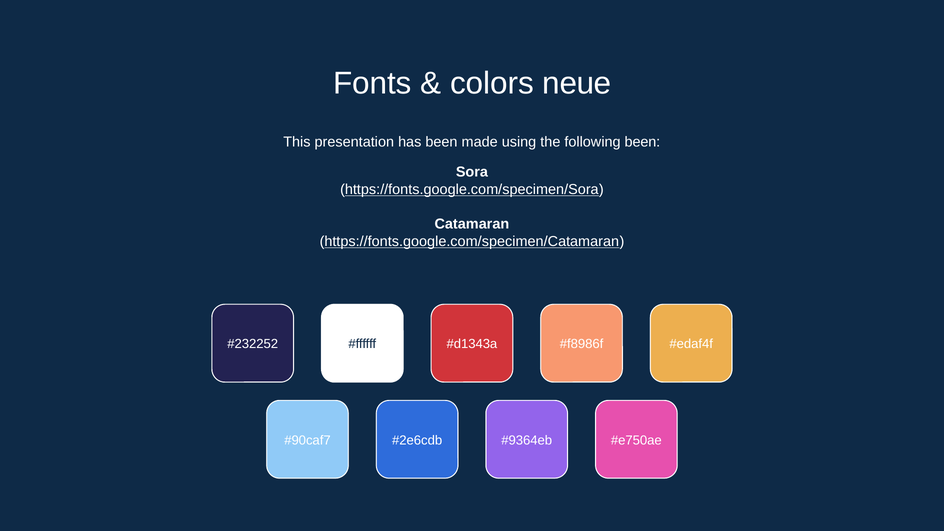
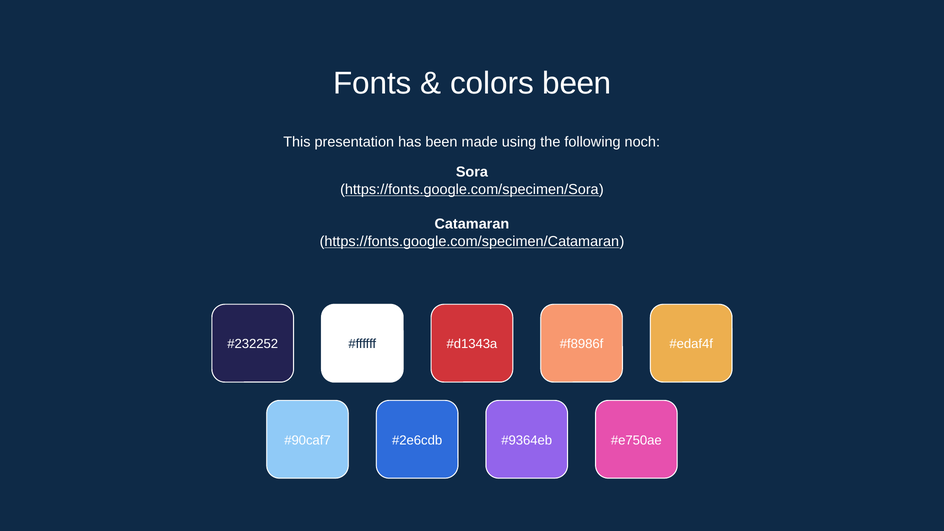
colors neue: neue -> been
following been: been -> noch
